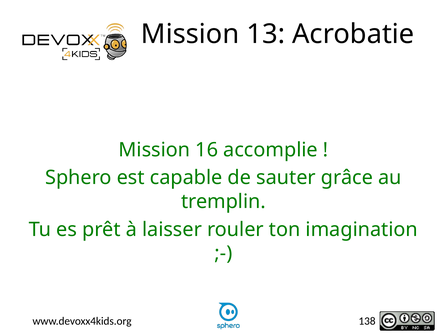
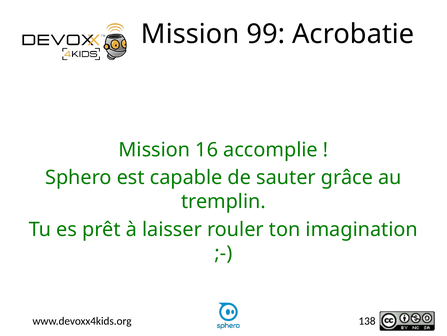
13: 13 -> 99
